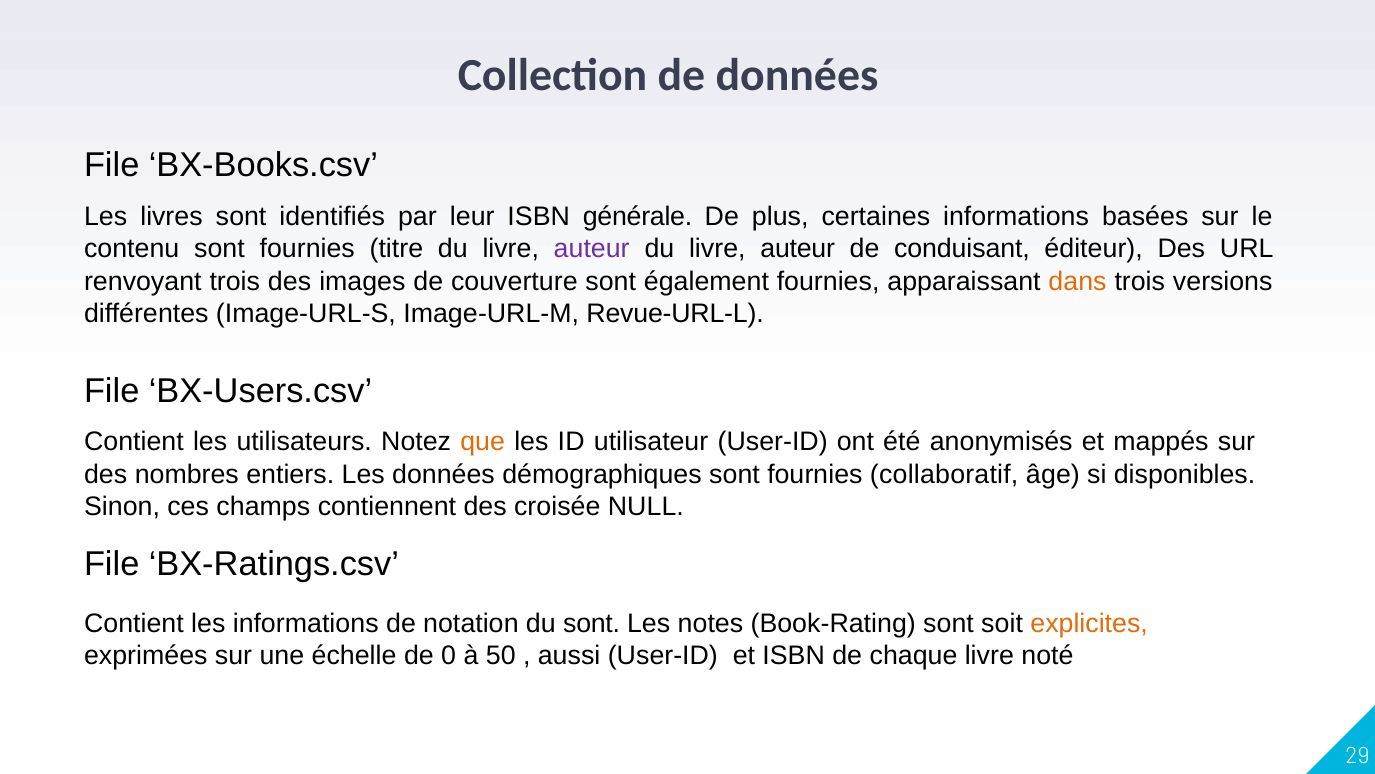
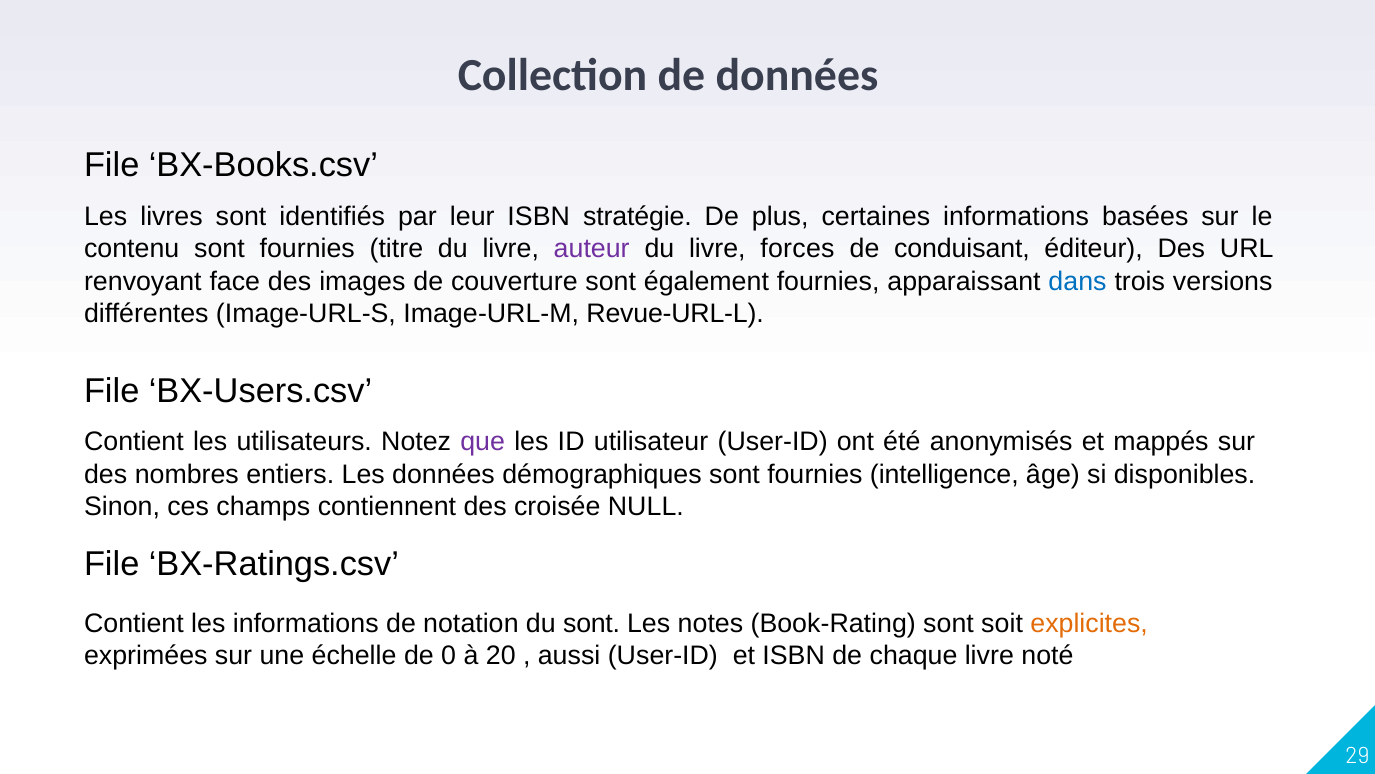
générale: générale -> stratégie
auteur at (798, 249): auteur -> forces
renvoyant trois: trois -> face
dans colour: orange -> blue
que colour: orange -> purple
collaboratif: collaboratif -> intelligence
50: 50 -> 20
